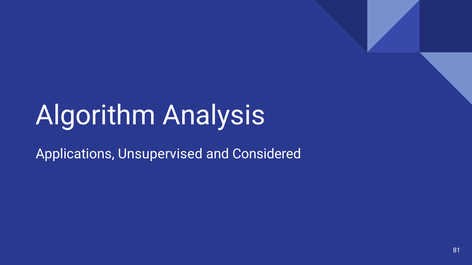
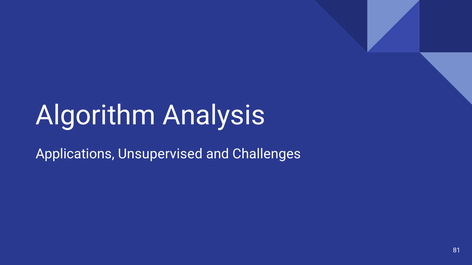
Considered: Considered -> Challenges
